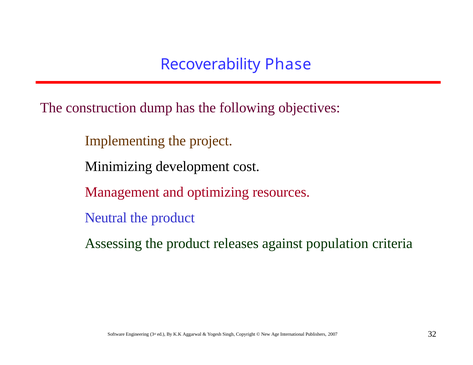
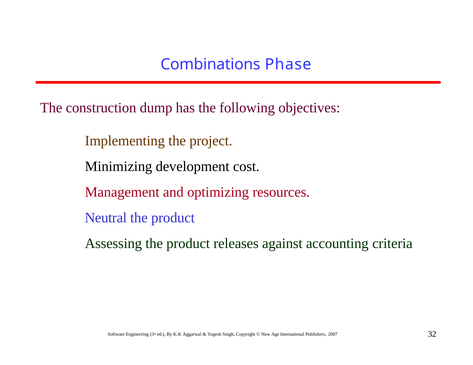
Recoverability: Recoverability -> Combinations
population: population -> accounting
